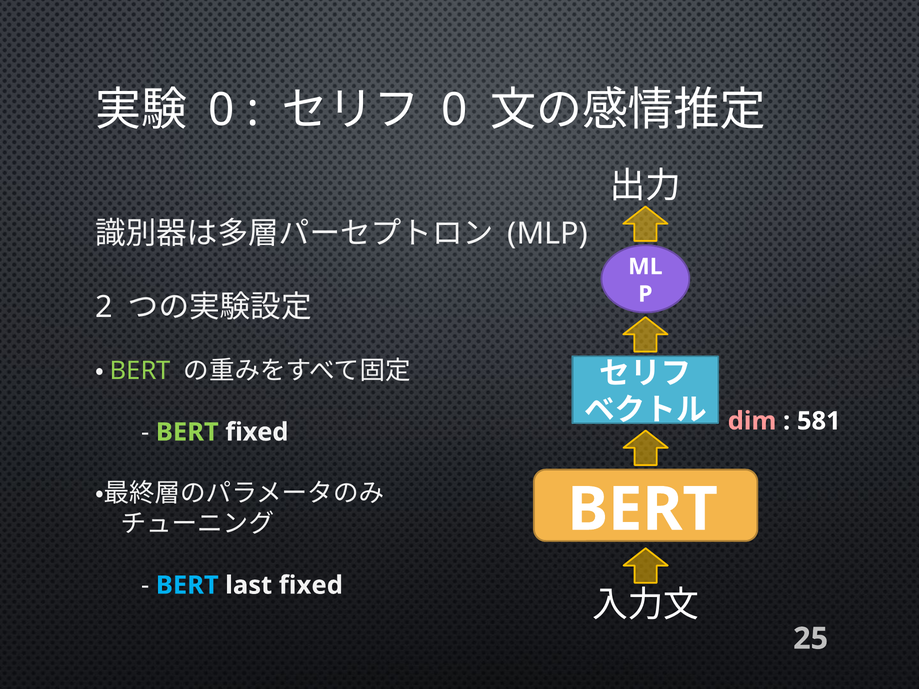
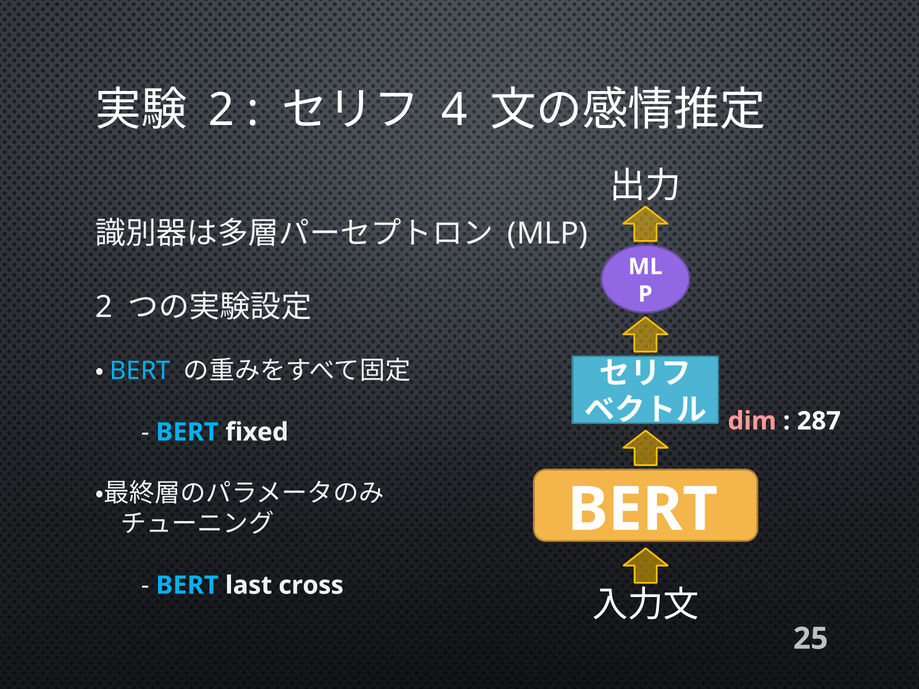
0 at (222, 110): 0 -> 2
0 at (454, 110): 0 -> 4
BERT at (140, 371) colour: light green -> light blue
581: 581 -> 287
BERT at (187, 432) colour: light green -> light blue
last fixed: fixed -> cross
